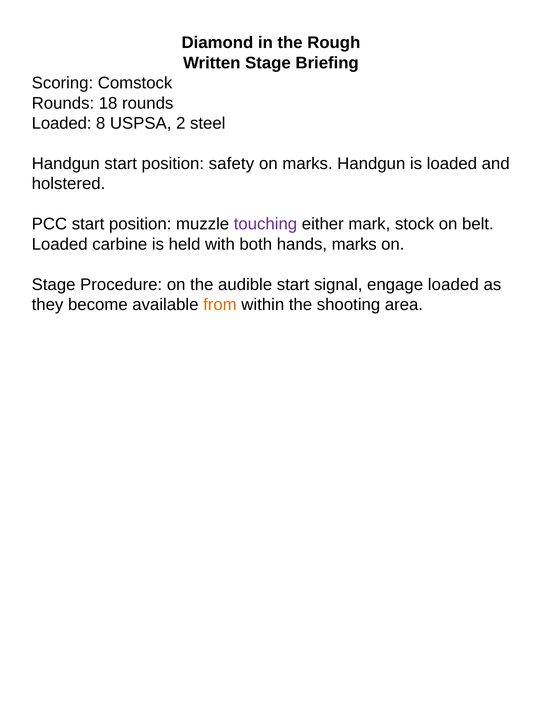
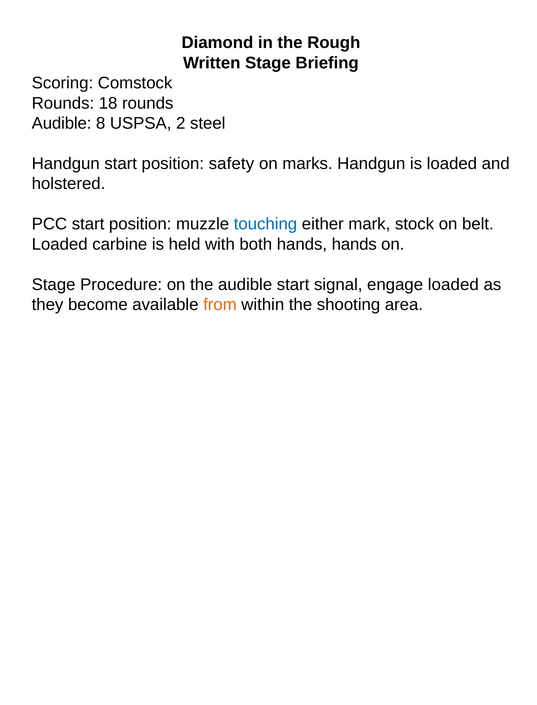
Loaded at (62, 123): Loaded -> Audible
touching colour: purple -> blue
hands marks: marks -> hands
